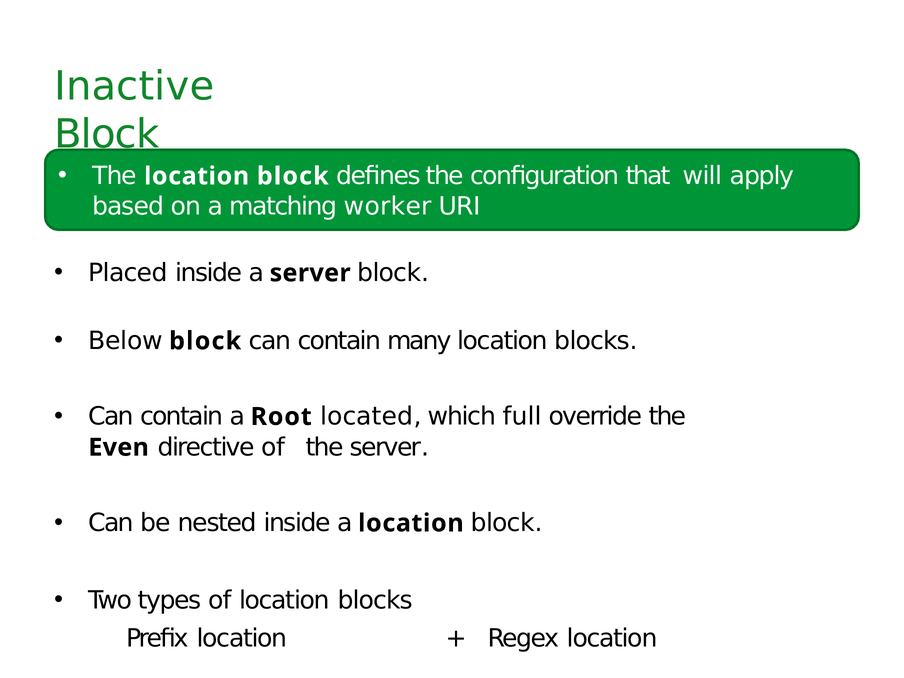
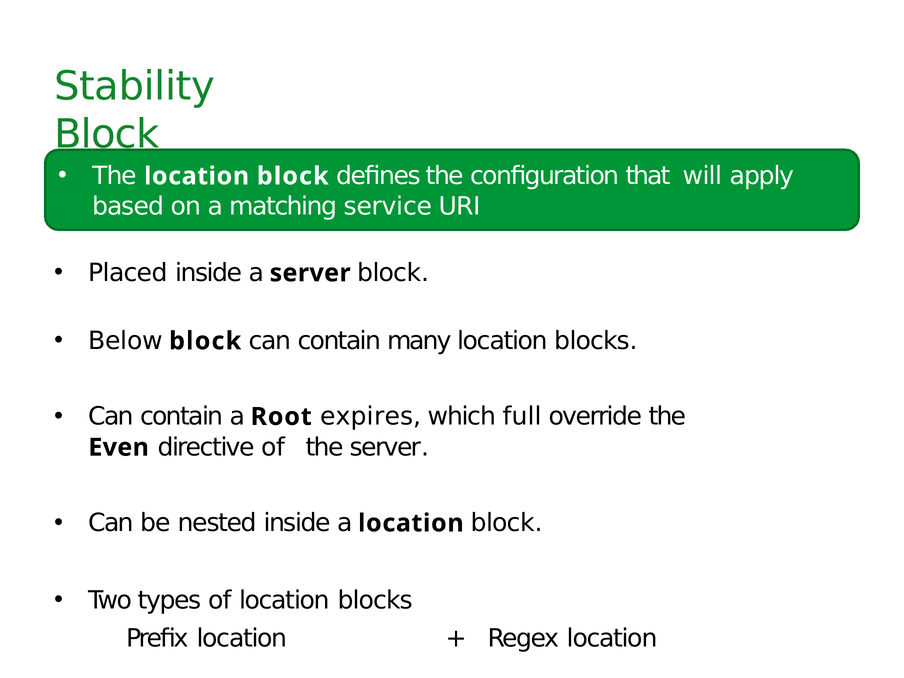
Inactive: Inactive -> Stability
worker: worker -> service
located: located -> expires
